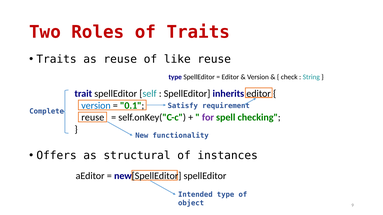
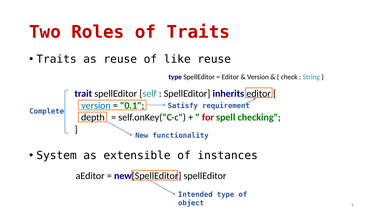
reuse at (93, 118): reuse -> depth
for colour: purple -> red
Offers: Offers -> System
structural: structural -> extensible
